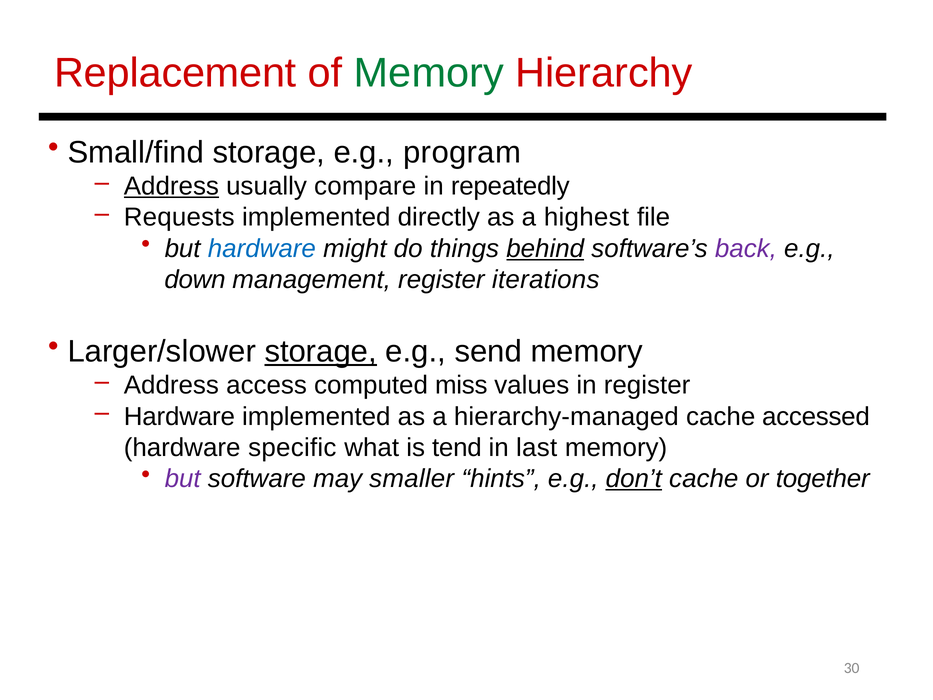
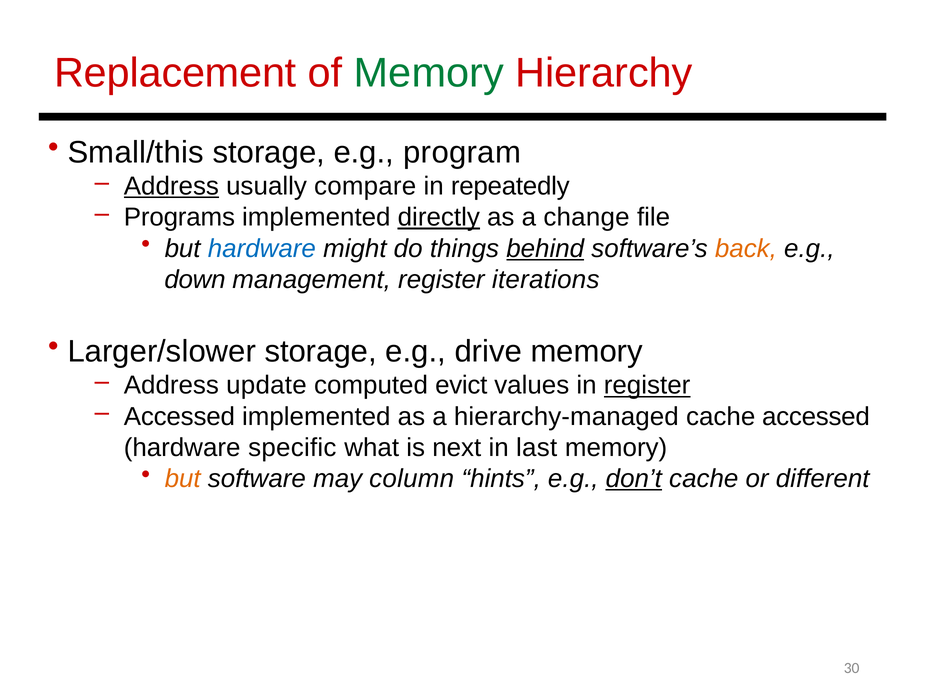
Small/find: Small/find -> Small/this
Requests: Requests -> Programs
directly underline: none -> present
highest: highest -> change
back colour: purple -> orange
storage at (321, 351) underline: present -> none
send: send -> drive
access: access -> update
miss: miss -> evict
register at (647, 385) underline: none -> present
Hardware at (179, 416): Hardware -> Accessed
tend: tend -> next
but at (183, 479) colour: purple -> orange
smaller: smaller -> column
together: together -> different
